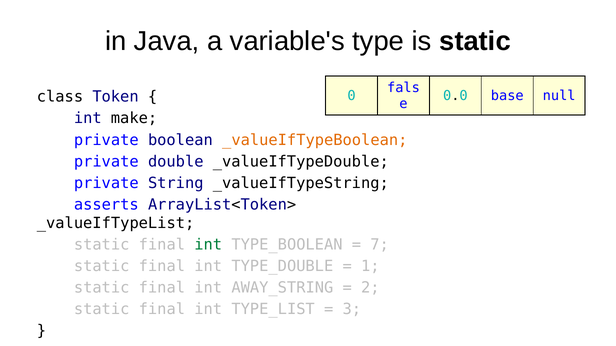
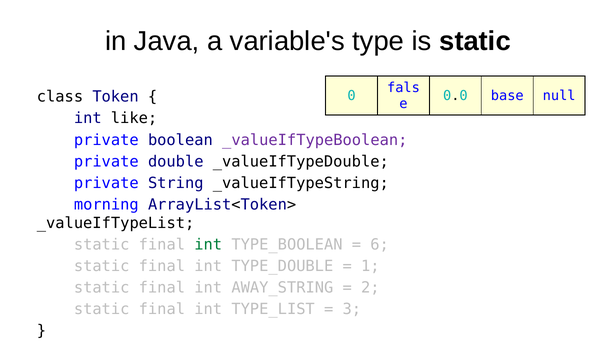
make: make -> like
_valueIfTypeBoolean colour: orange -> purple
asserts: asserts -> morning
7: 7 -> 6
